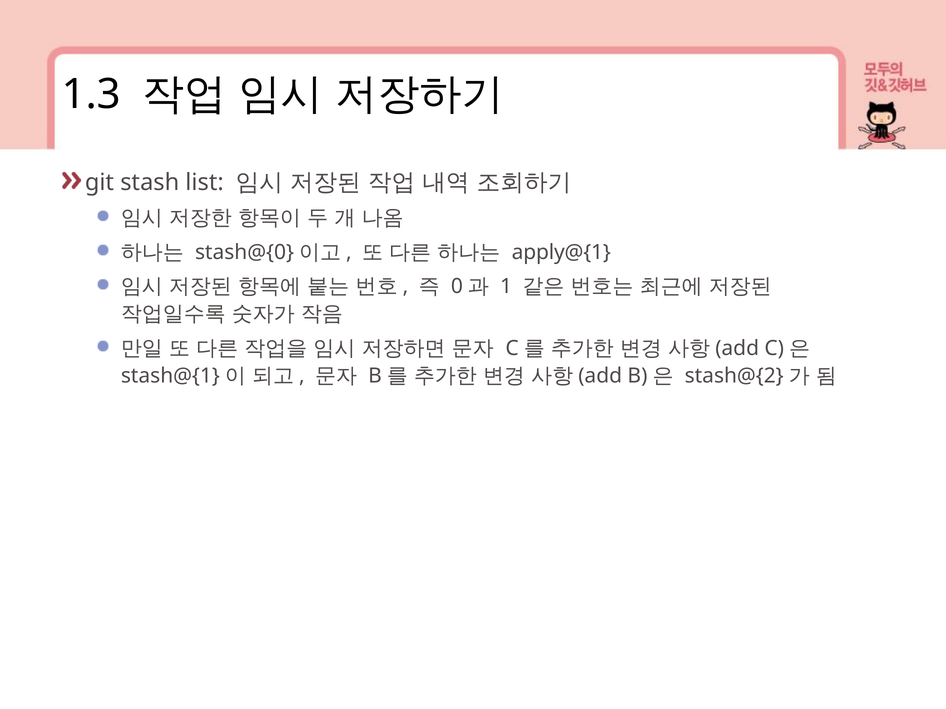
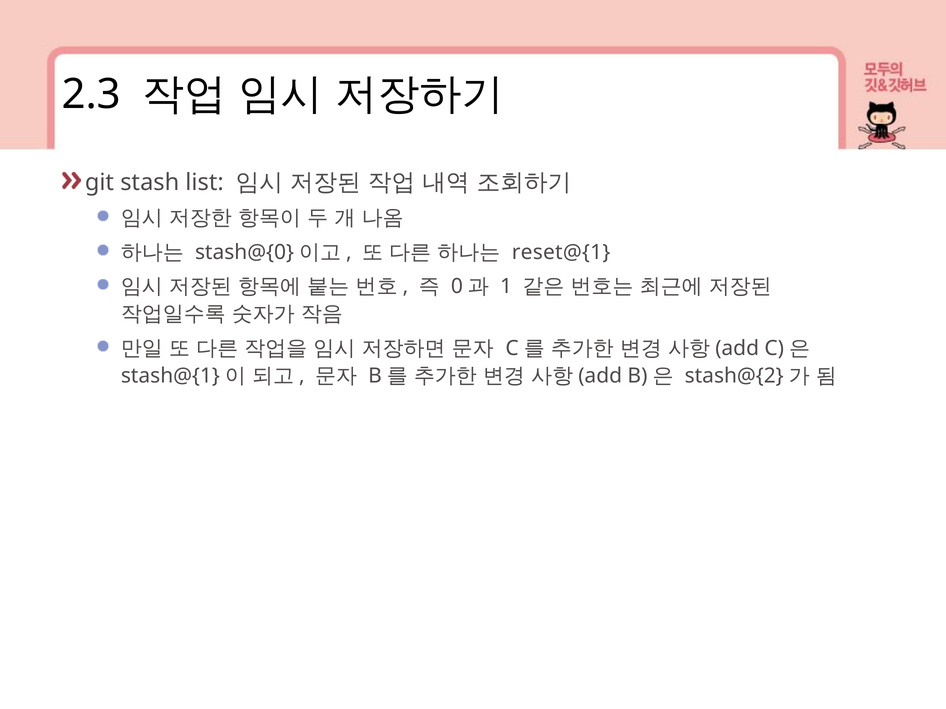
1.3: 1.3 -> 2.3
apply@{1: apply@{1 -> reset@{1
